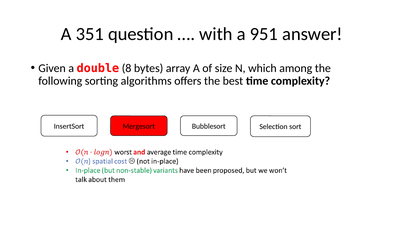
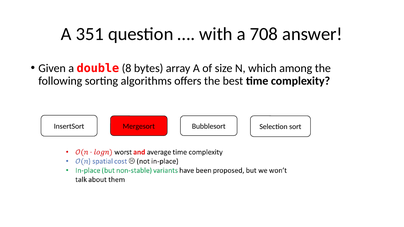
951: 951 -> 708
